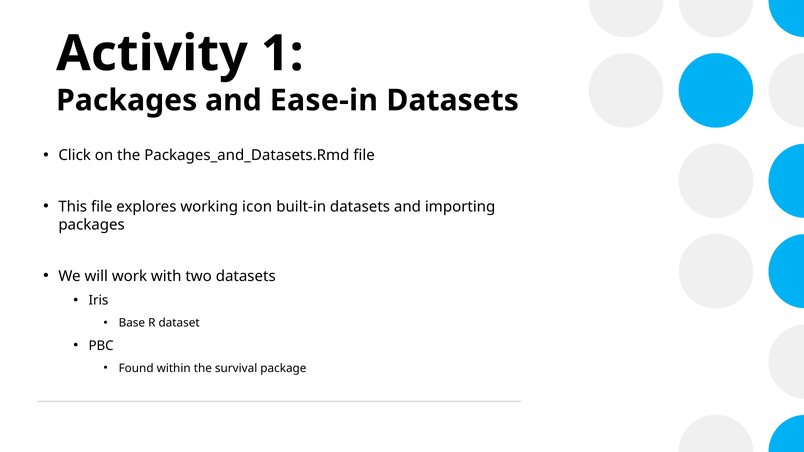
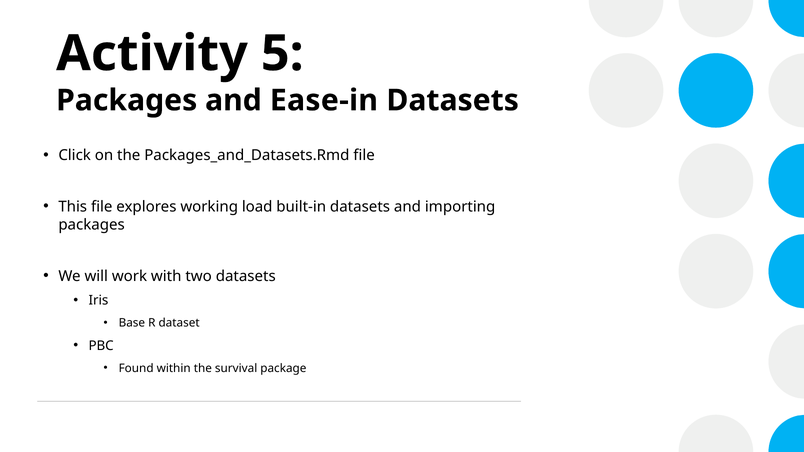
1: 1 -> 5
icon: icon -> load
